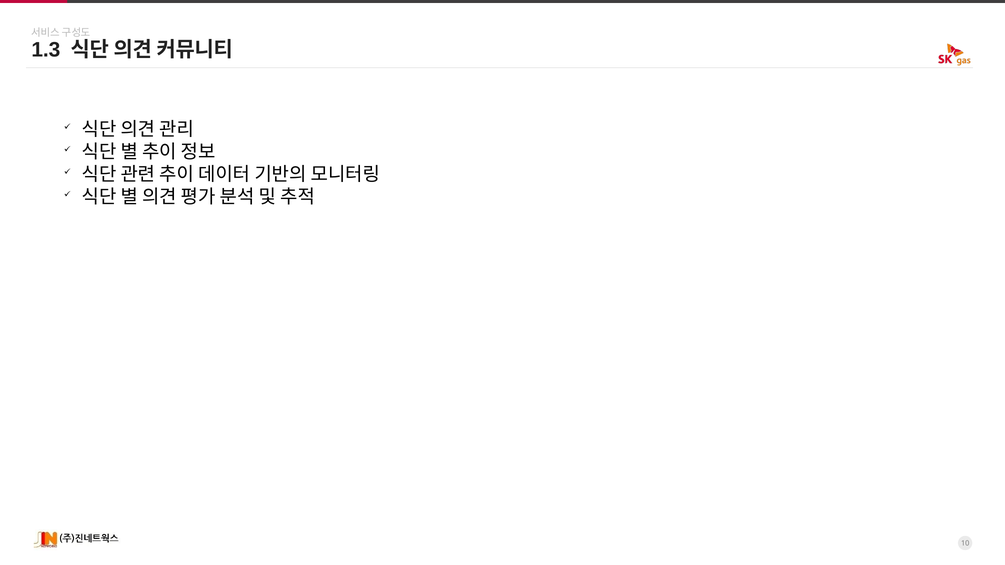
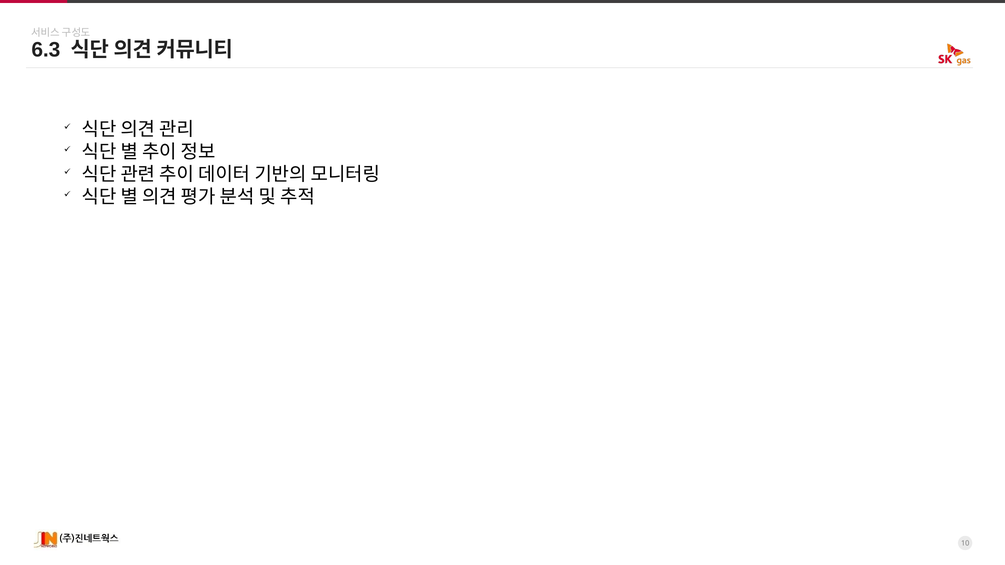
1.3: 1.3 -> 6.3
